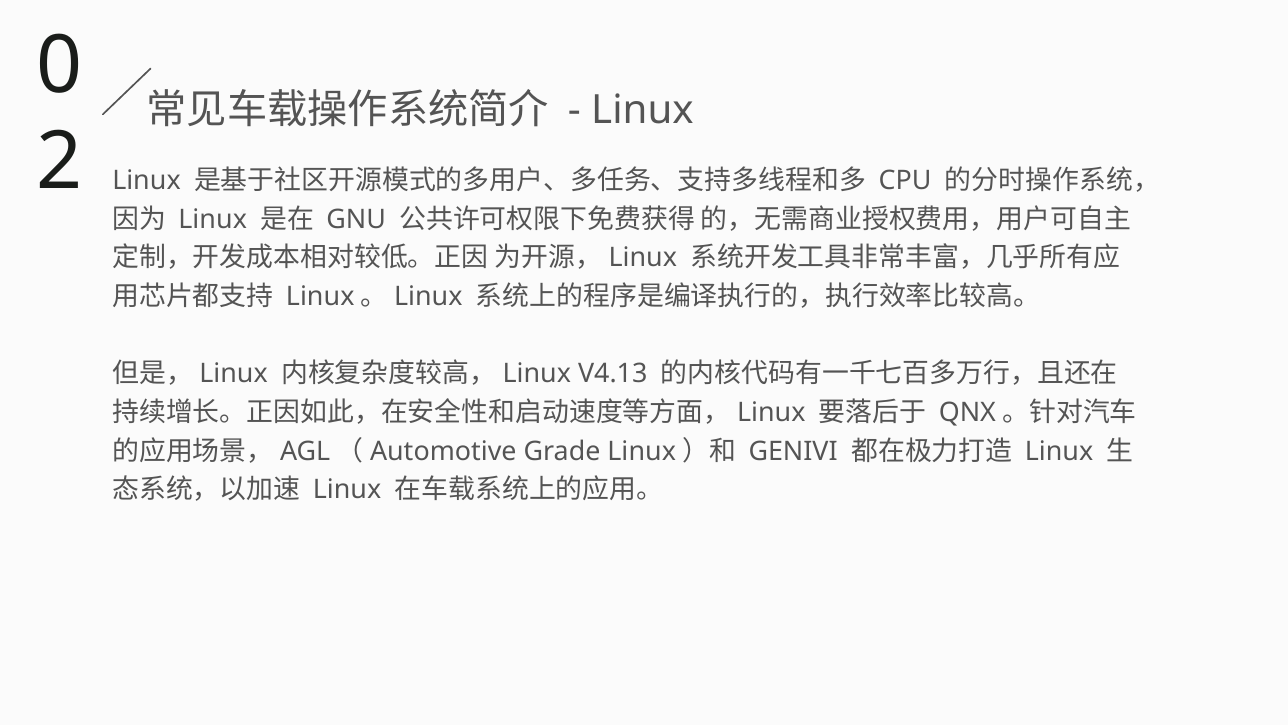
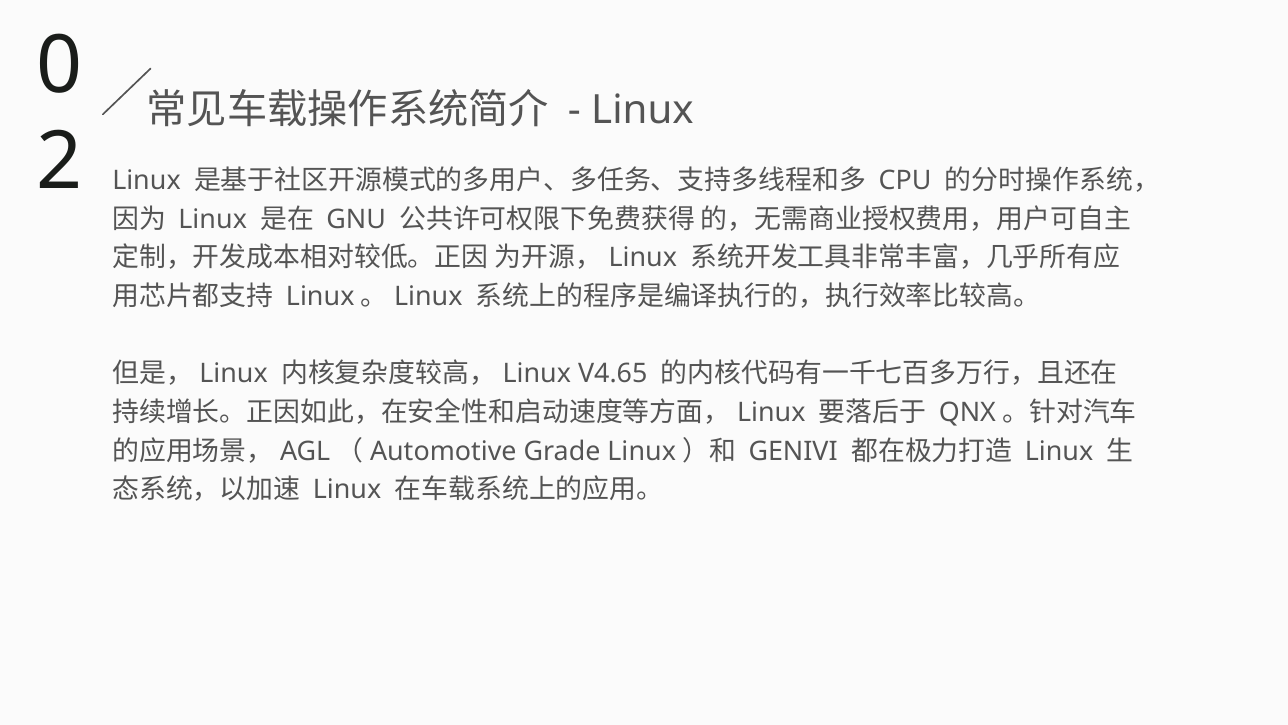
V4.13: V4.13 -> V4.65
